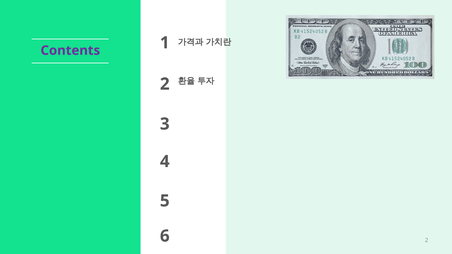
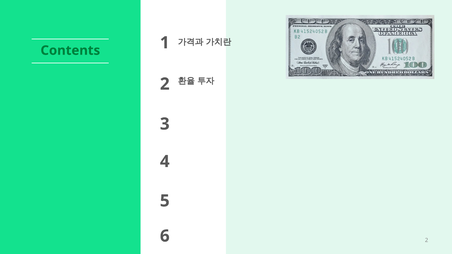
Contents colour: purple -> green
